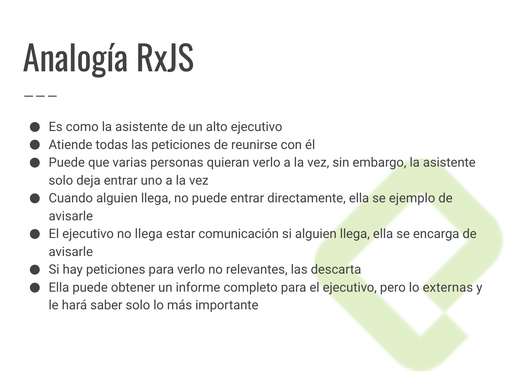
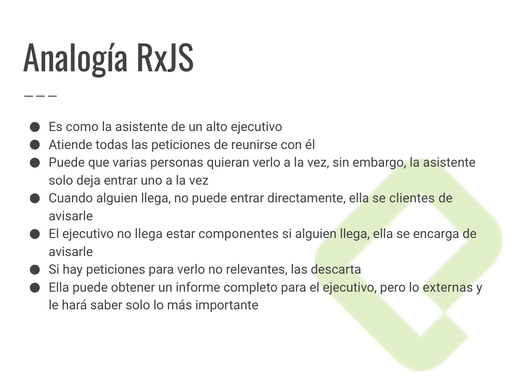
ejemplo: ejemplo -> clientes
comunicación: comunicación -> componentes
